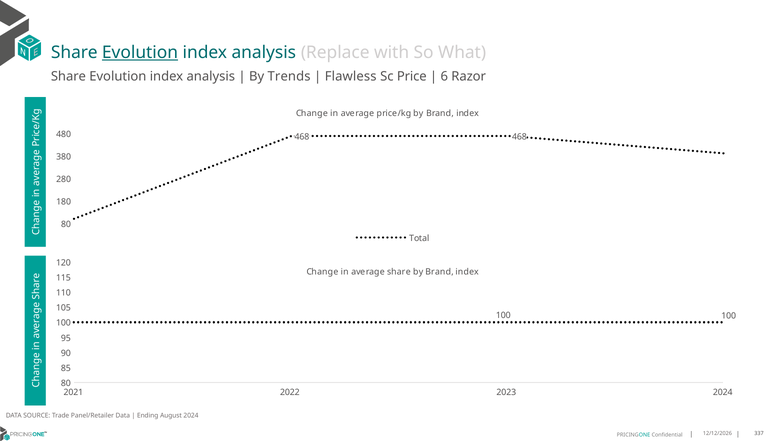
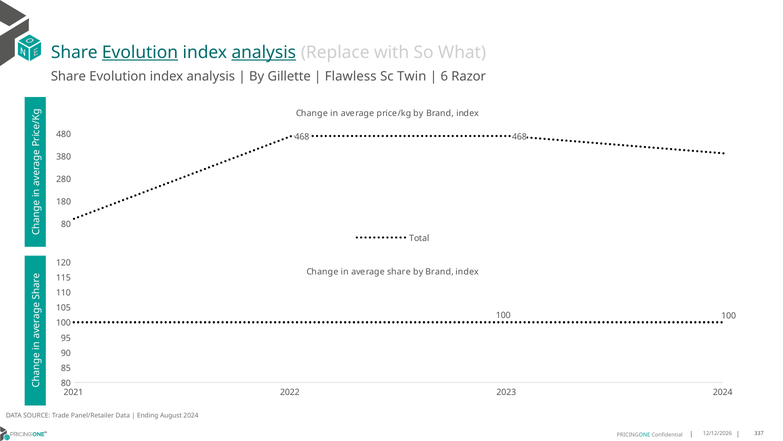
analysis at (264, 53) underline: none -> present
Trends: Trends -> Gillette
Price: Price -> Twin
